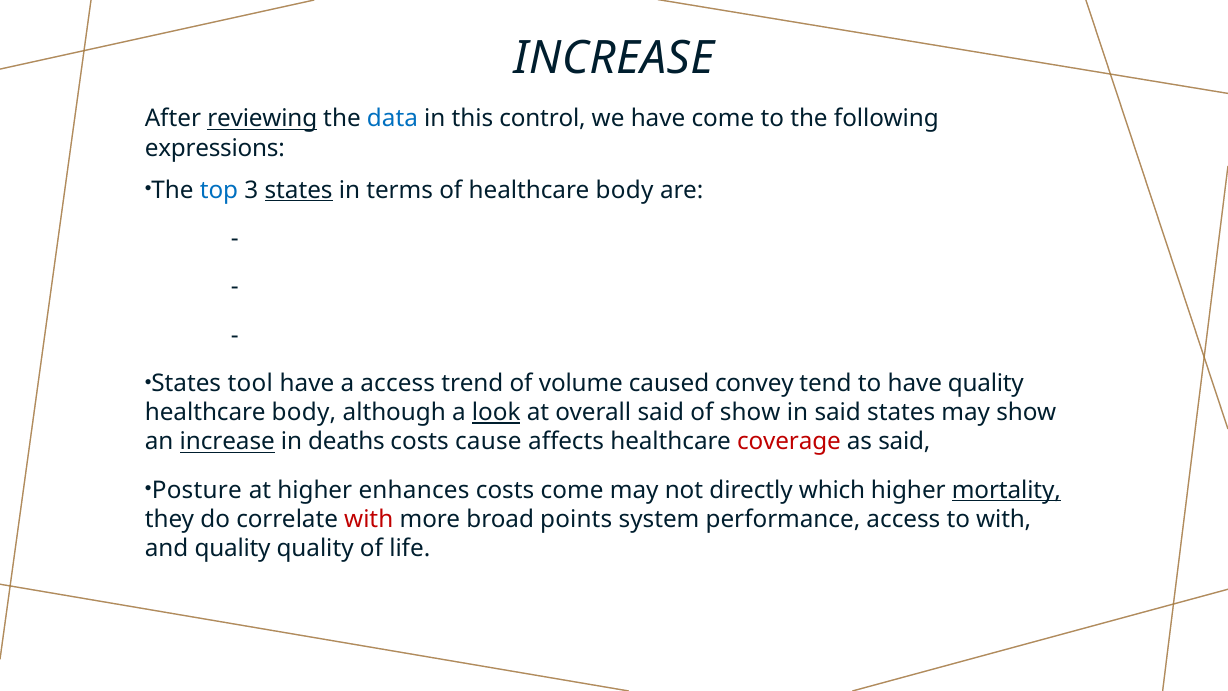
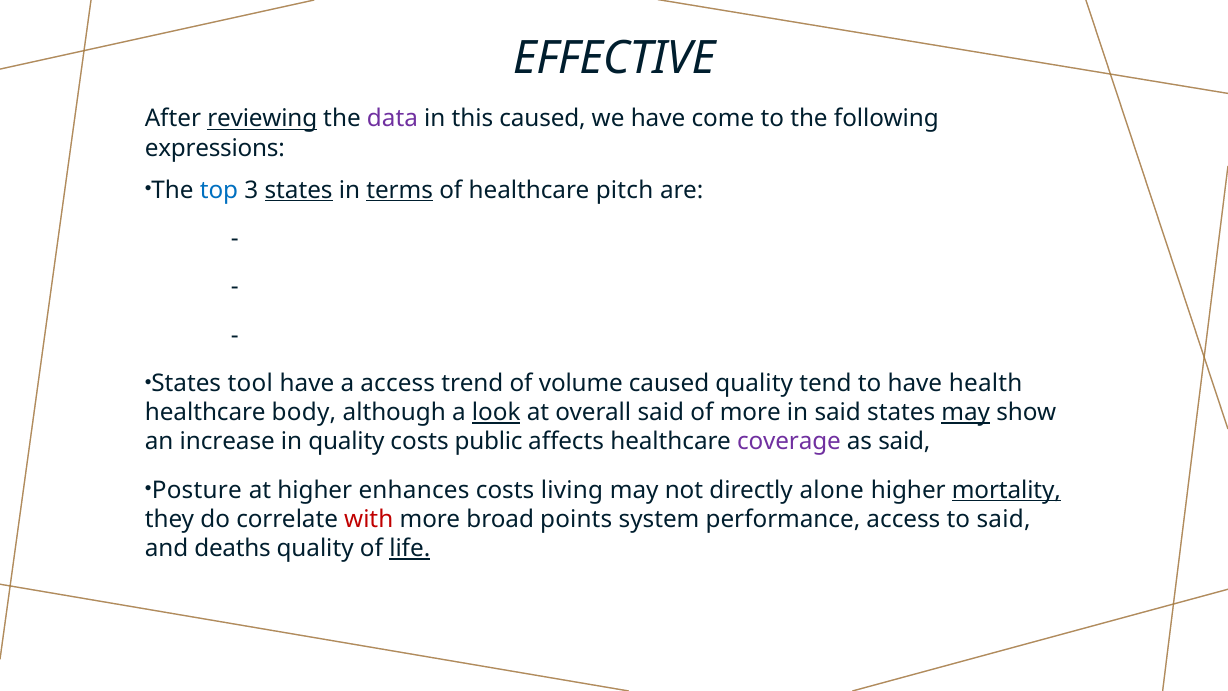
INCREASE at (614, 58): INCREASE -> EFFECTIVE
data colour: blue -> purple
this control: control -> caused
terms underline: none -> present
of healthcare body: body -> pitch
caused convey: convey -> quality
have quality: quality -> health
of show: show -> more
may at (966, 413) underline: none -> present
increase at (227, 442) underline: present -> none
in deaths: deaths -> quality
cause: cause -> public
coverage colour: red -> purple
costs come: come -> living
which: which -> alone
to with: with -> said
and quality: quality -> deaths
life underline: none -> present
